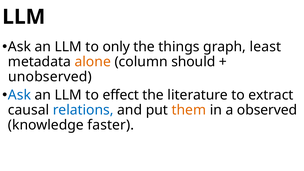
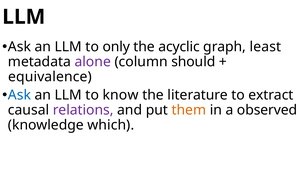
things: things -> acyclic
alone colour: orange -> purple
unobserved: unobserved -> equivalence
effect: effect -> know
relations colour: blue -> purple
faster: faster -> which
